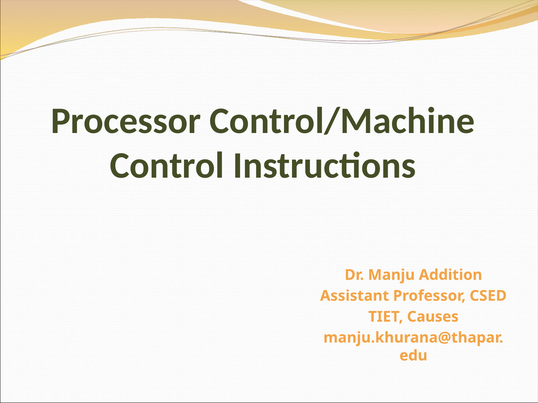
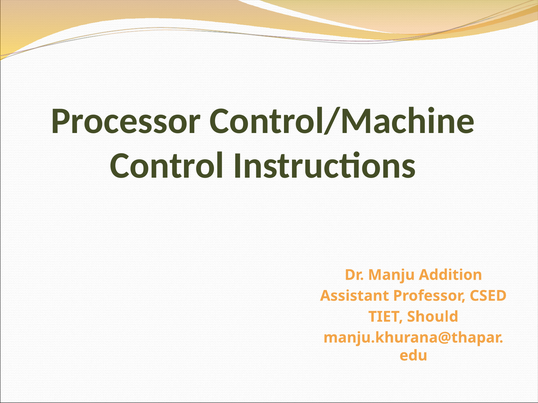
Causes: Causes -> Should
